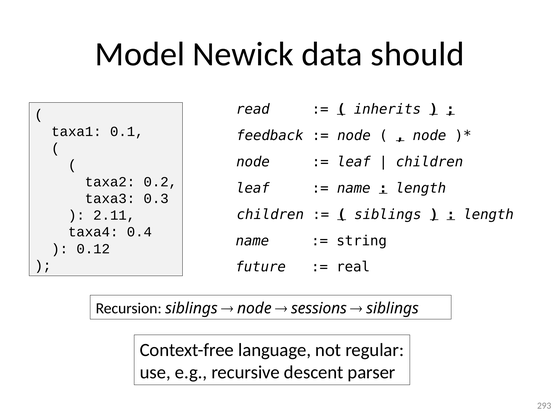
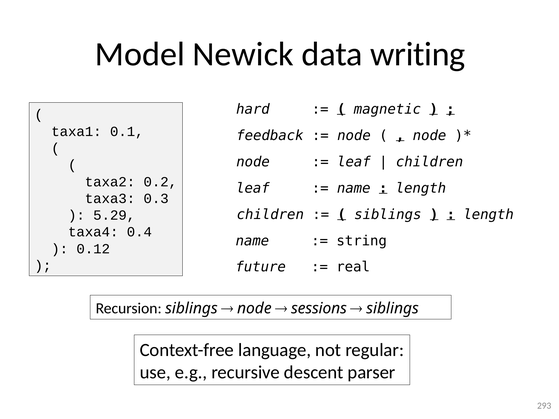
should: should -> writing
read: read -> hard
inherits: inherits -> magnetic
2.11: 2.11 -> 5.29
